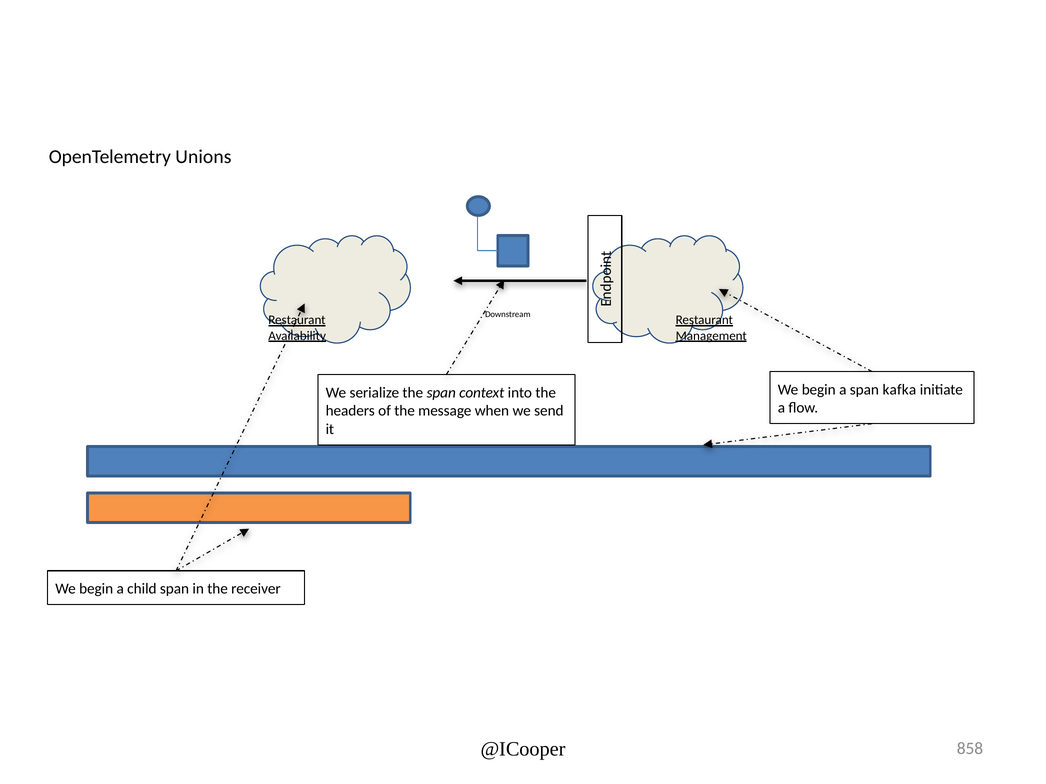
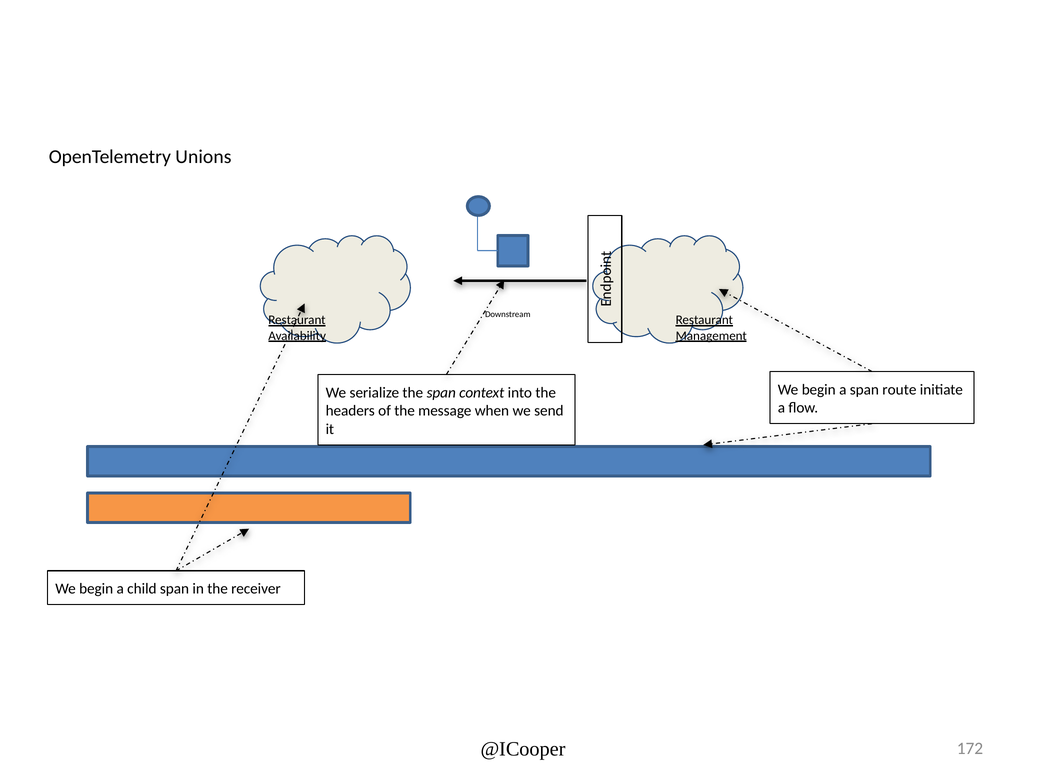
kafka: kafka -> route
858: 858 -> 172
